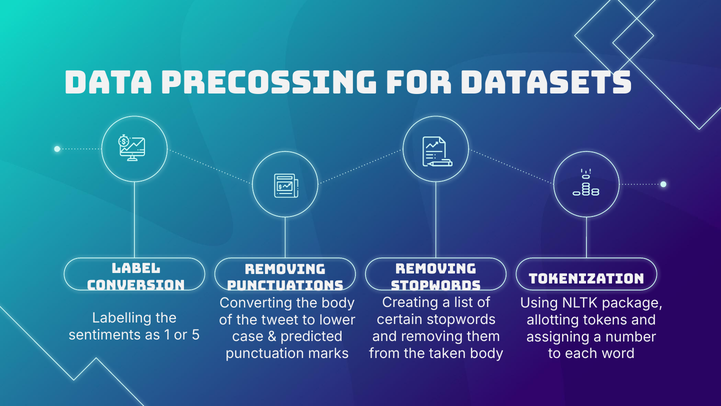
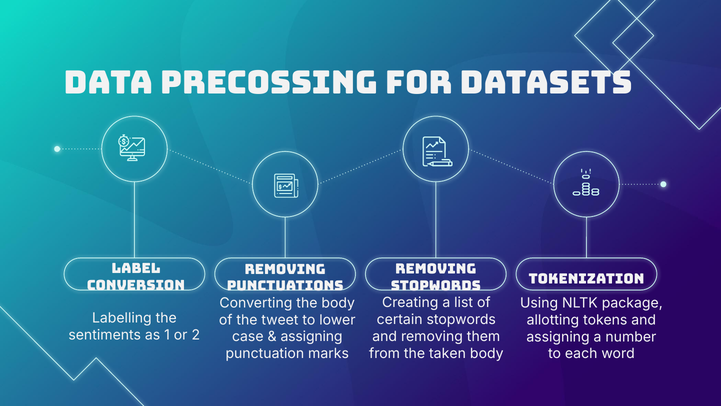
5: 5 -> 2
predicted at (312, 337): predicted -> assigning
